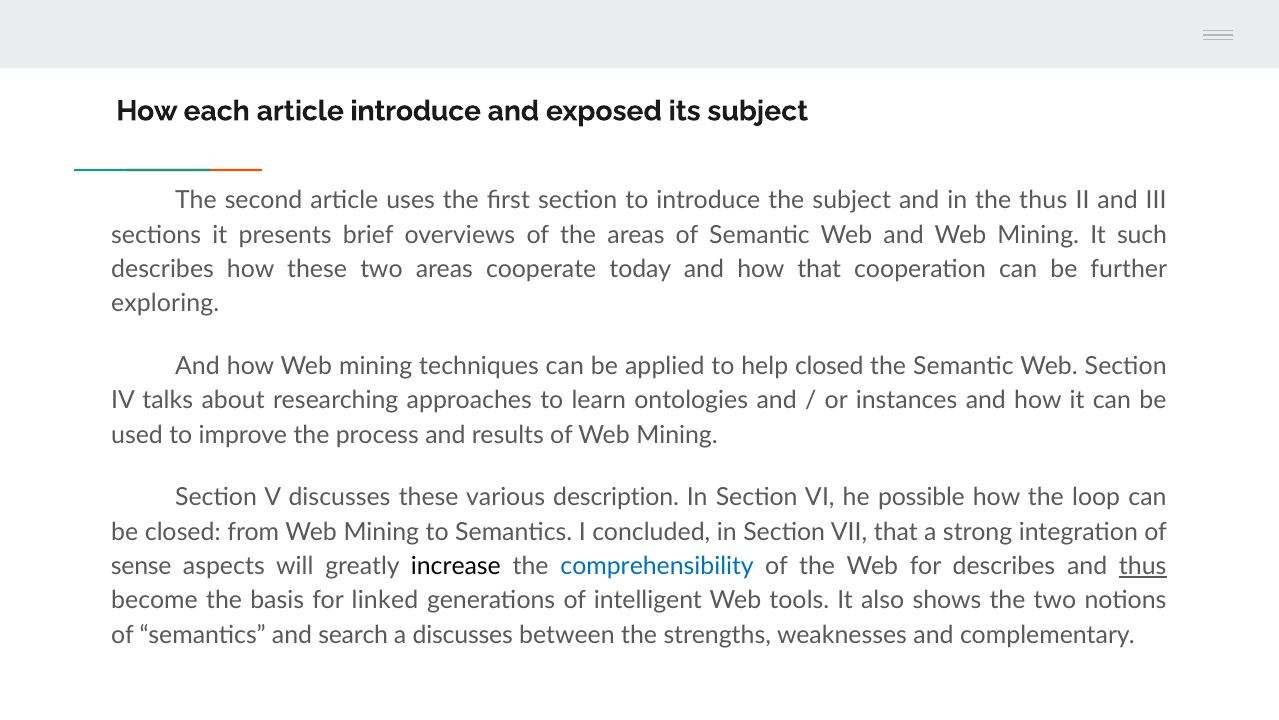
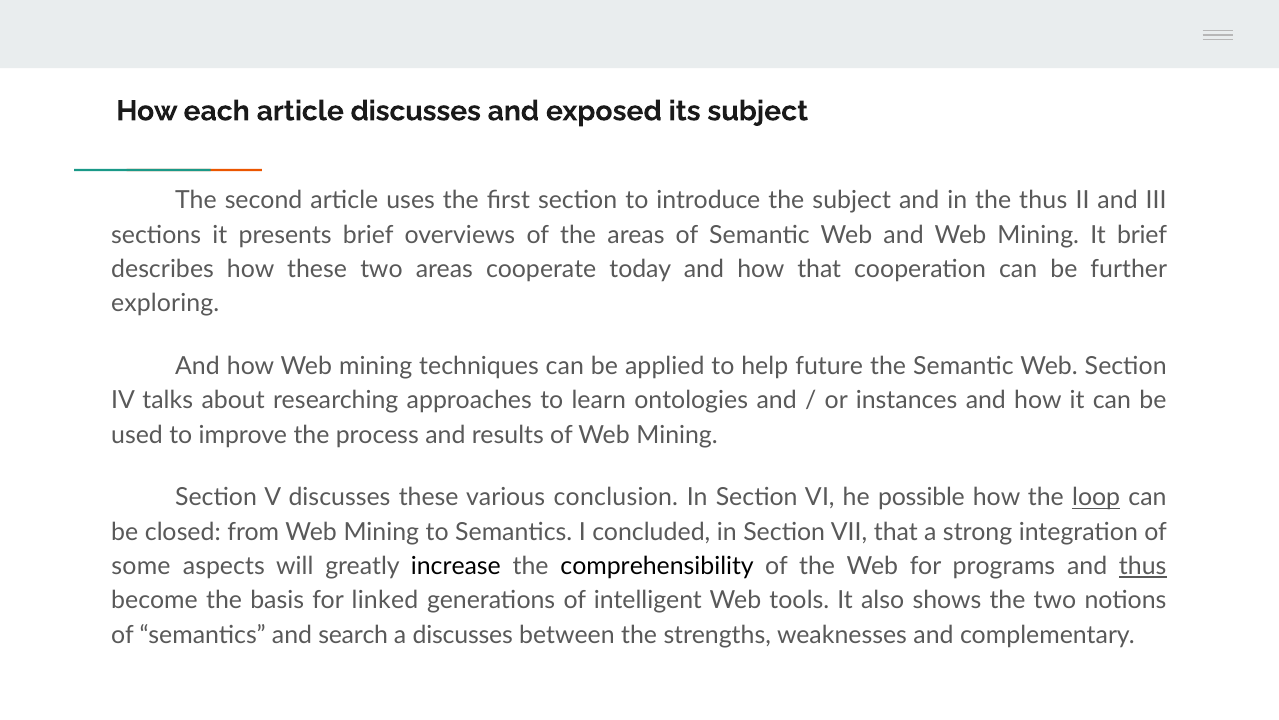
article introduce: introduce -> discusses
It such: such -> brief
help closed: closed -> future
description: description -> conclusion
loop underline: none -> present
sense: sense -> some
comprehensibility colour: blue -> black
for describes: describes -> programs
